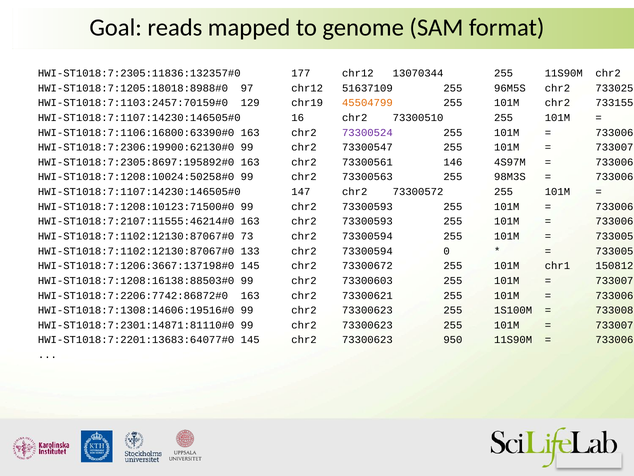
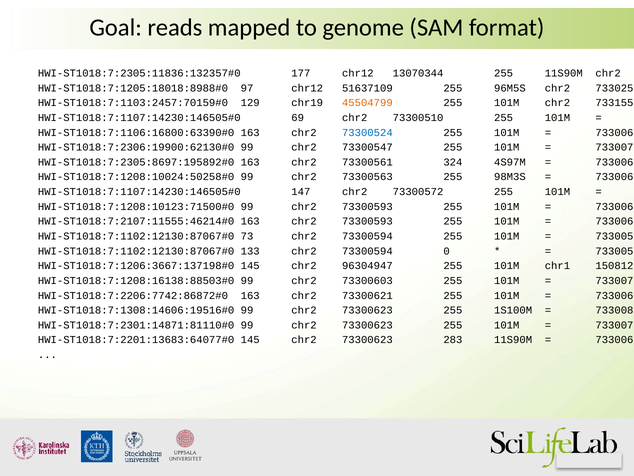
16: 16 -> 69
73300524 colour: purple -> blue
146: 146 -> 324
73300672: 73300672 -> 96304947
73300623 950: 950 -> 283
